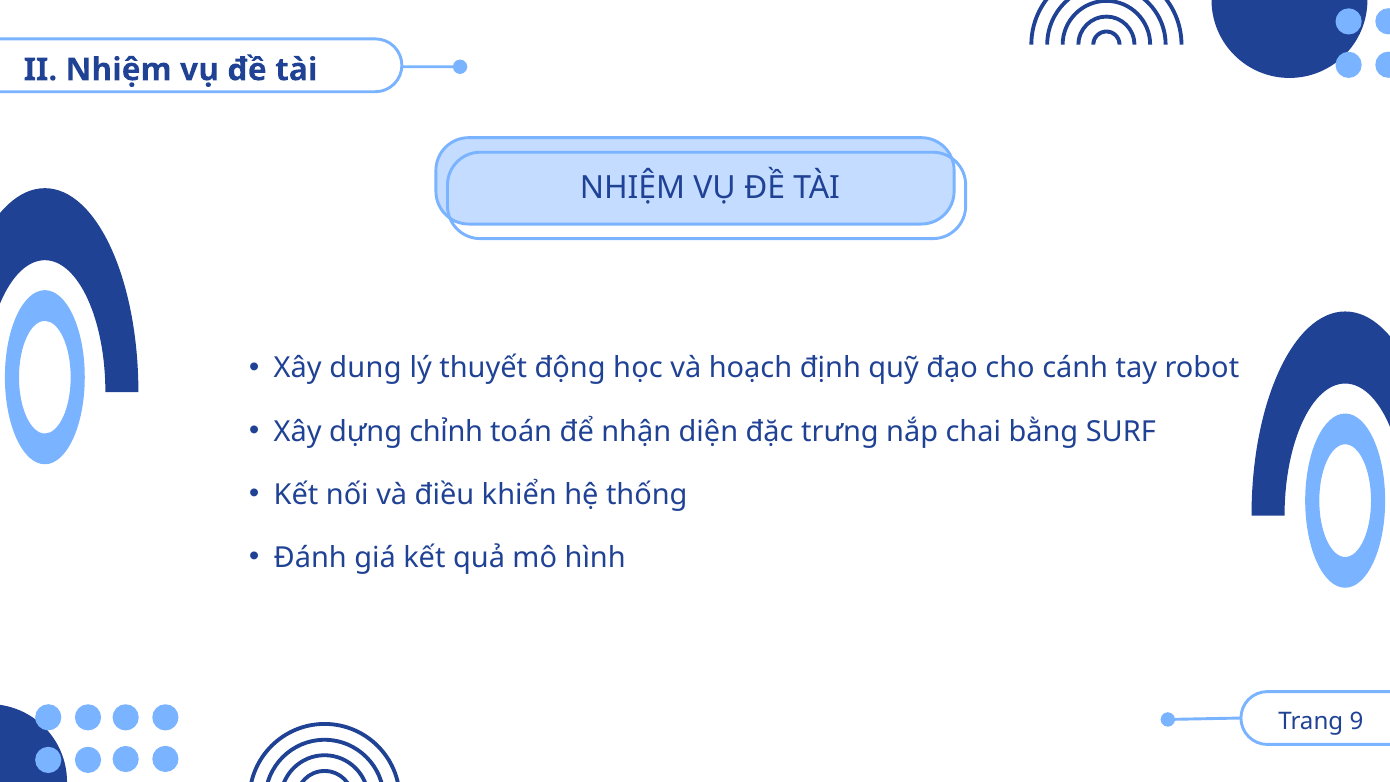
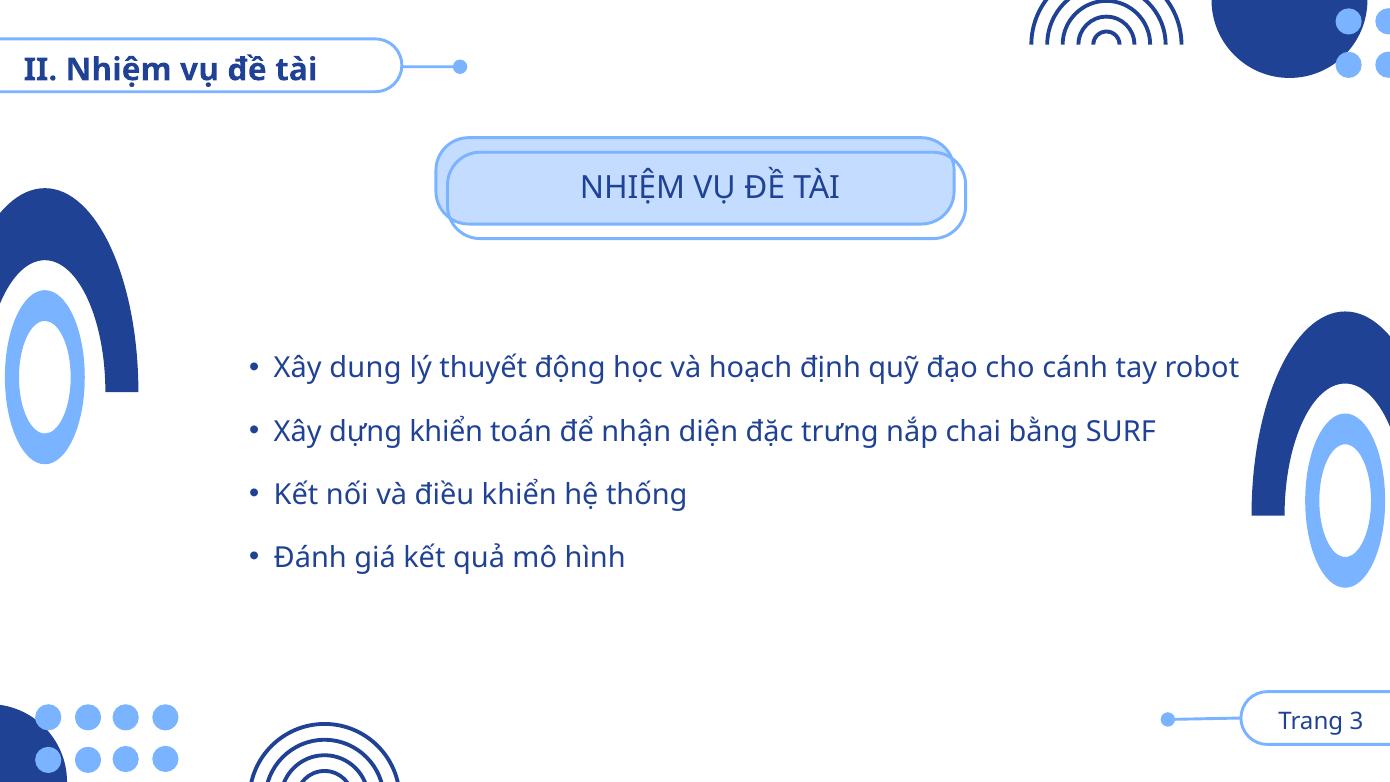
dựng chỉnh: chỉnh -> khiển
9: 9 -> 3
